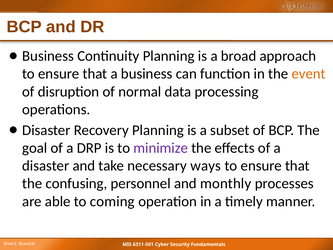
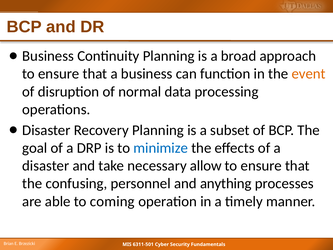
minimize colour: purple -> blue
ways: ways -> allow
monthly: monthly -> anything
